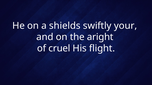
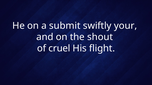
shields: shields -> submit
aright: aright -> shout
